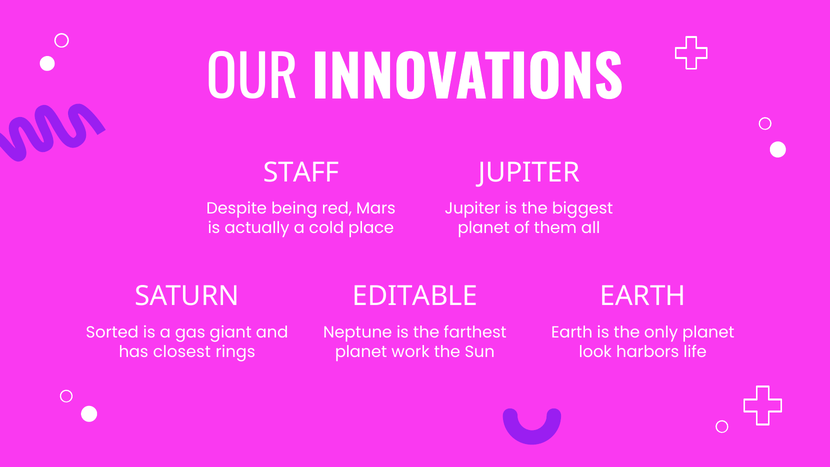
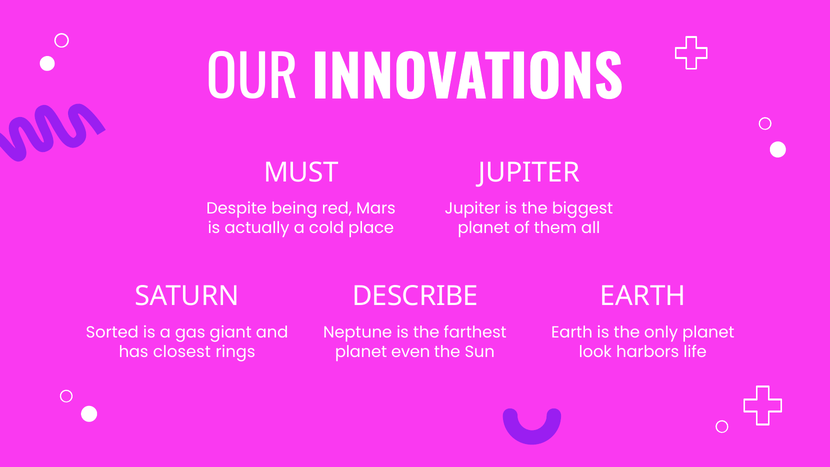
STAFF: STAFF -> MUST
EDITABLE: EDITABLE -> DESCRIBE
work: work -> even
